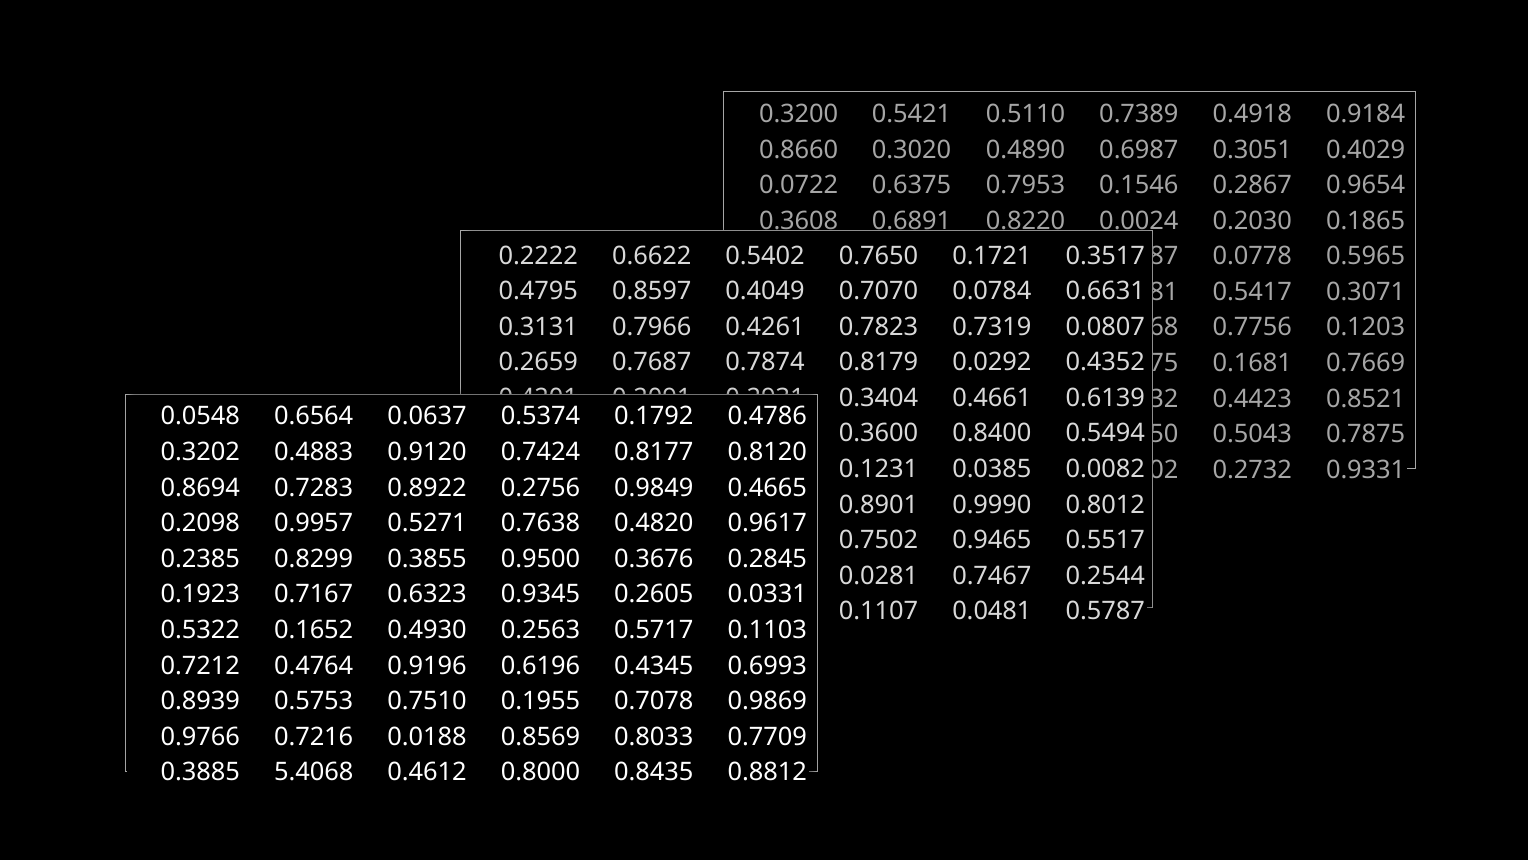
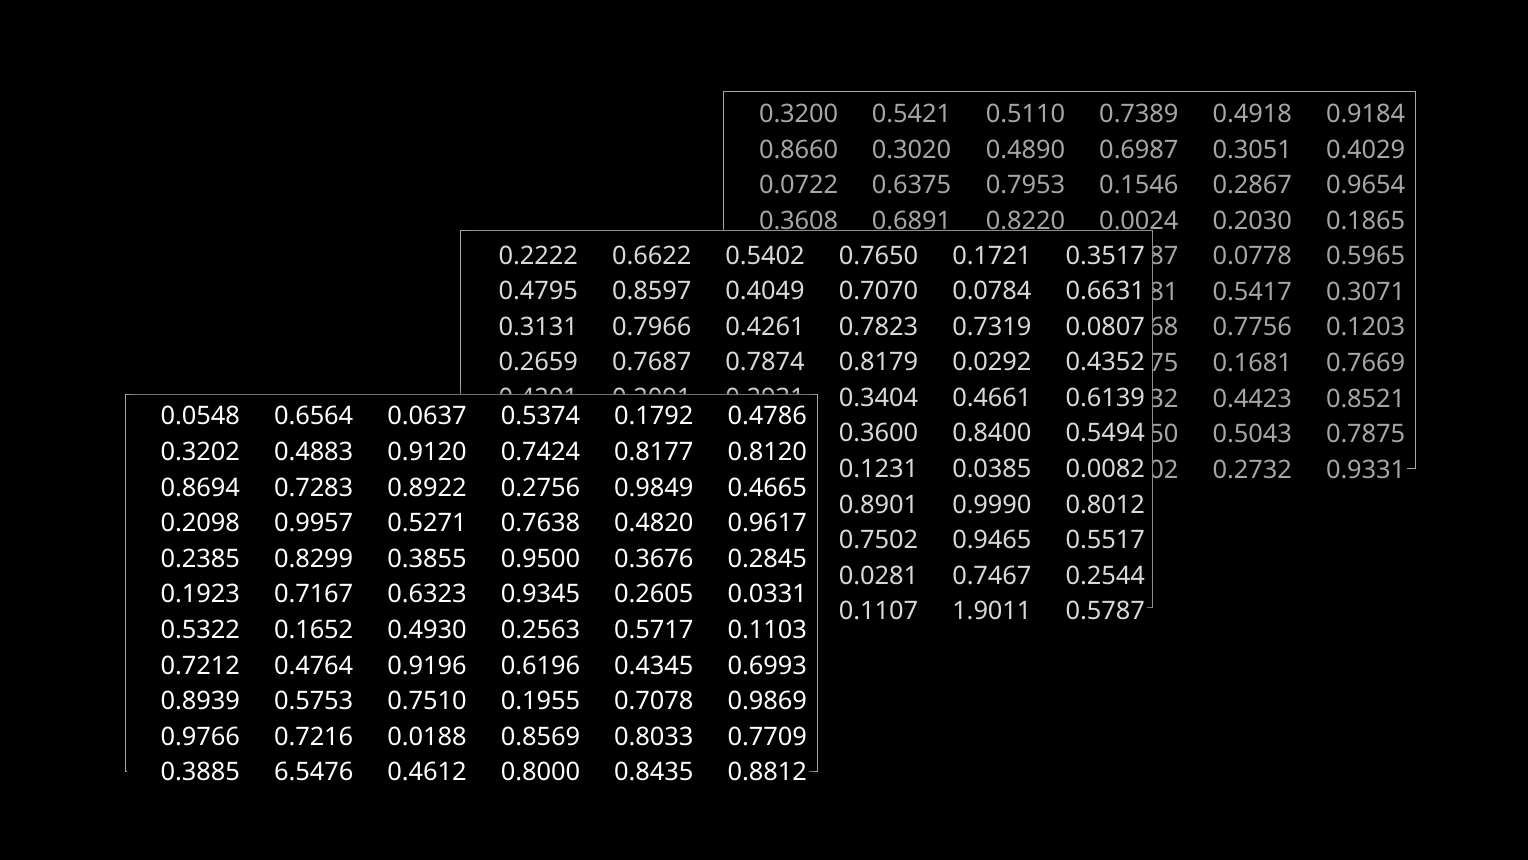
0.0481: 0.0481 -> 1.9011
5.4068: 5.4068 -> 6.5476
